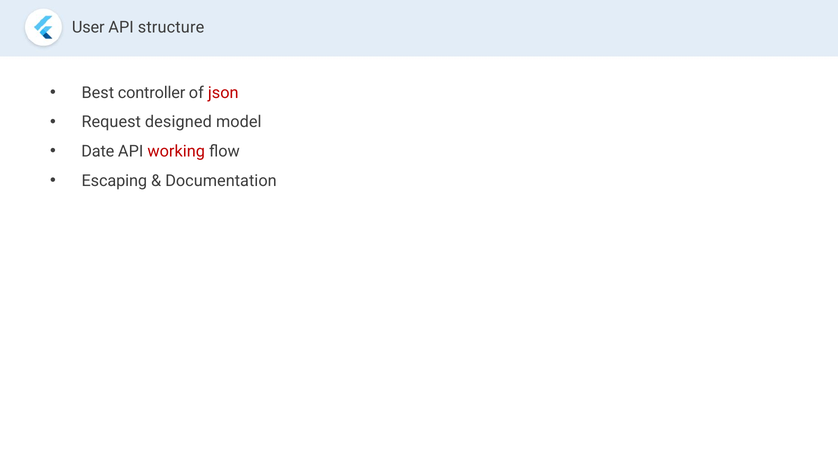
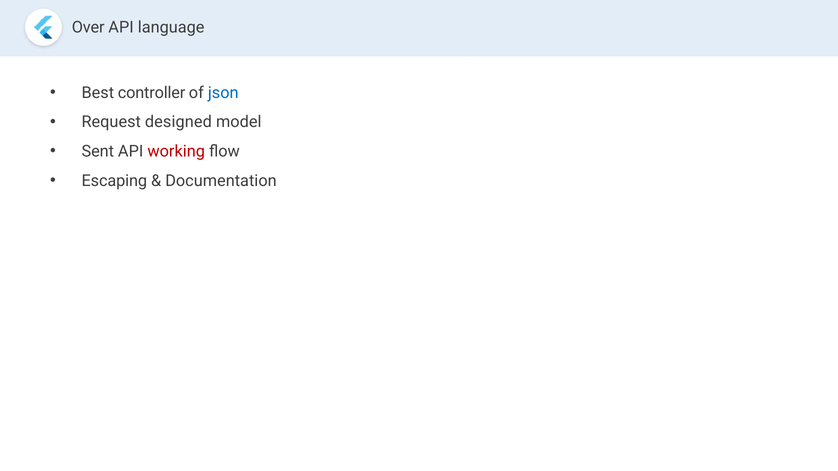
User: User -> Over
structure: structure -> language
json colour: red -> blue
Date: Date -> Sent
